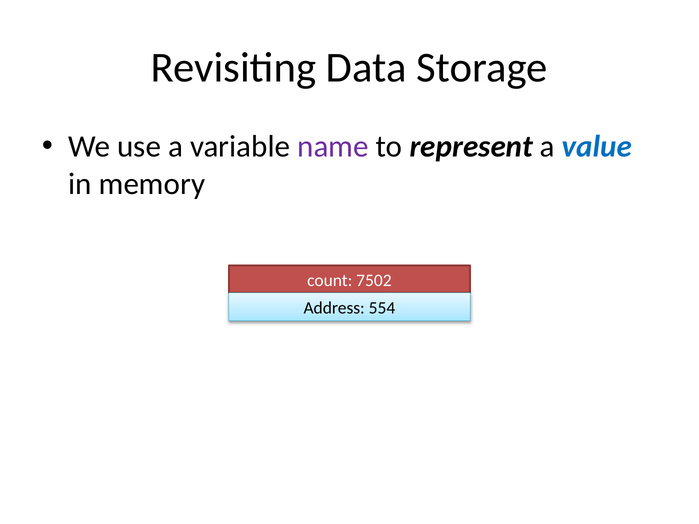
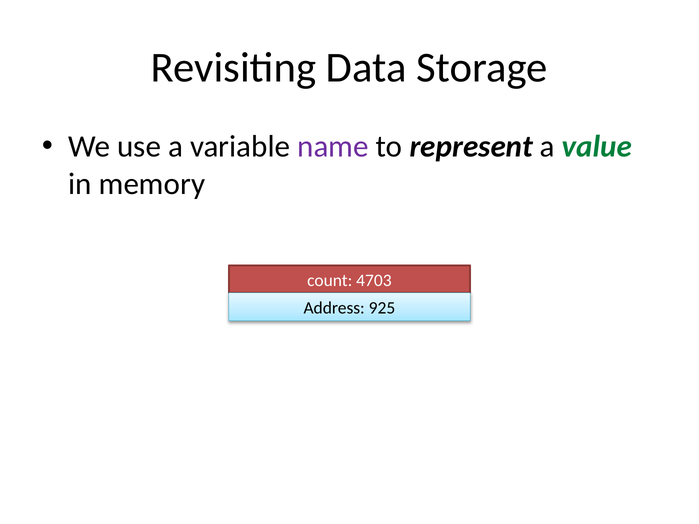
value colour: blue -> green
7502: 7502 -> 4703
554: 554 -> 925
